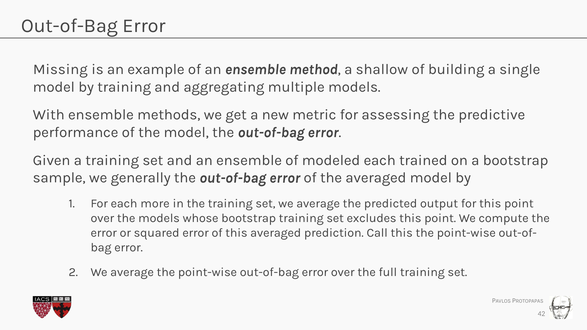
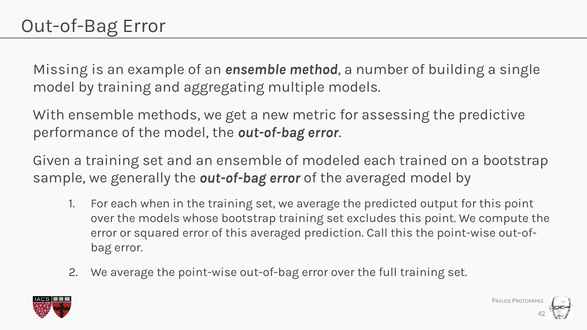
shallow: shallow -> number
more: more -> when
